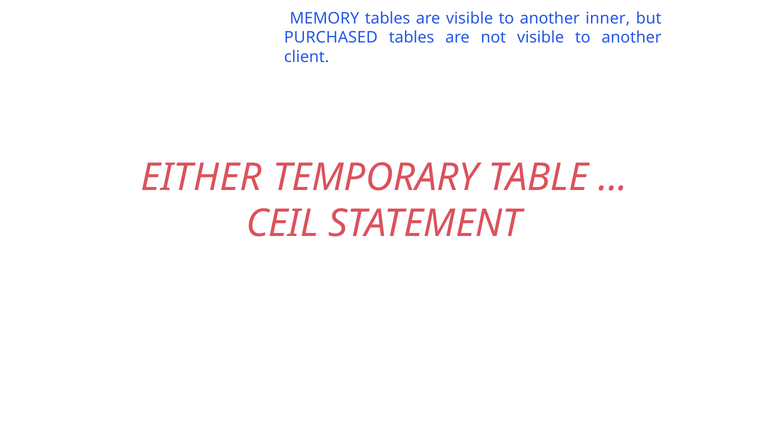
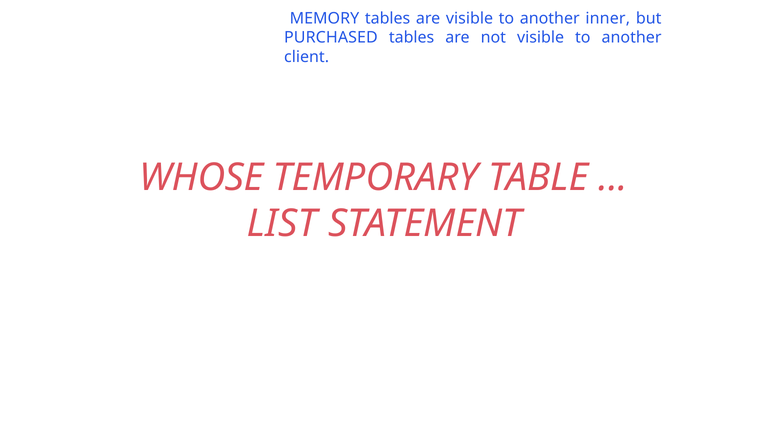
EITHER: EITHER -> WHOSE
CEIL: CEIL -> LIST
